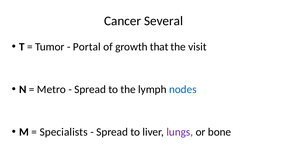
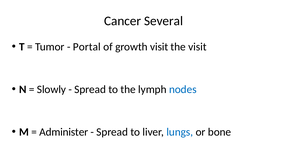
growth that: that -> visit
Metro: Metro -> Slowly
Specialists: Specialists -> Administer
lungs colour: purple -> blue
